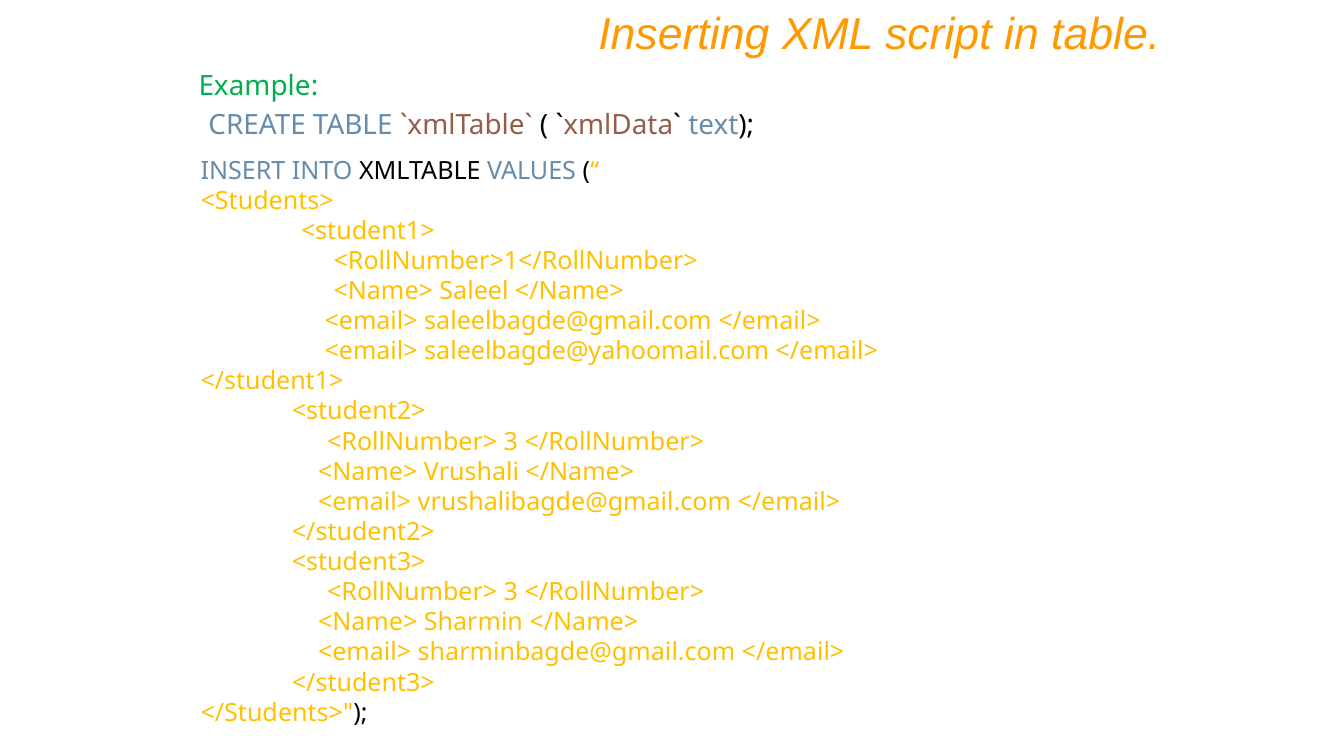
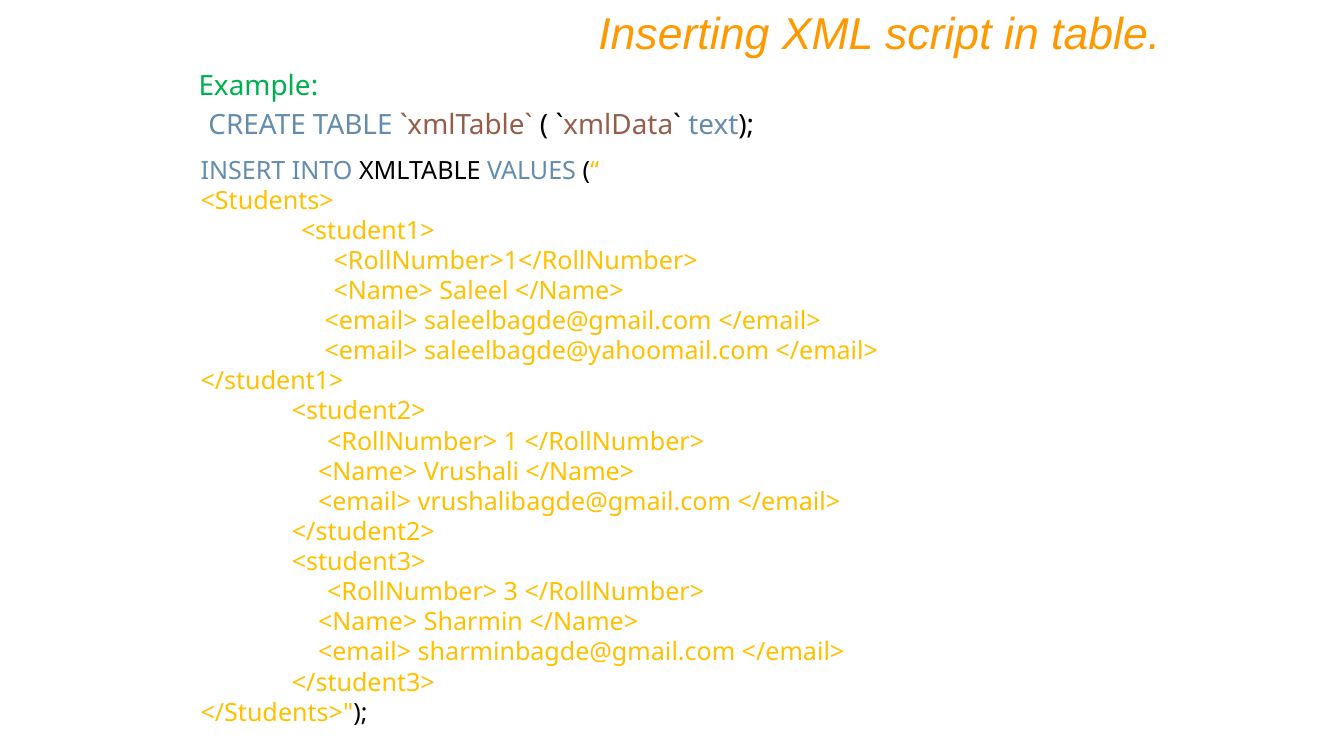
3 at (511, 442): 3 -> 1
